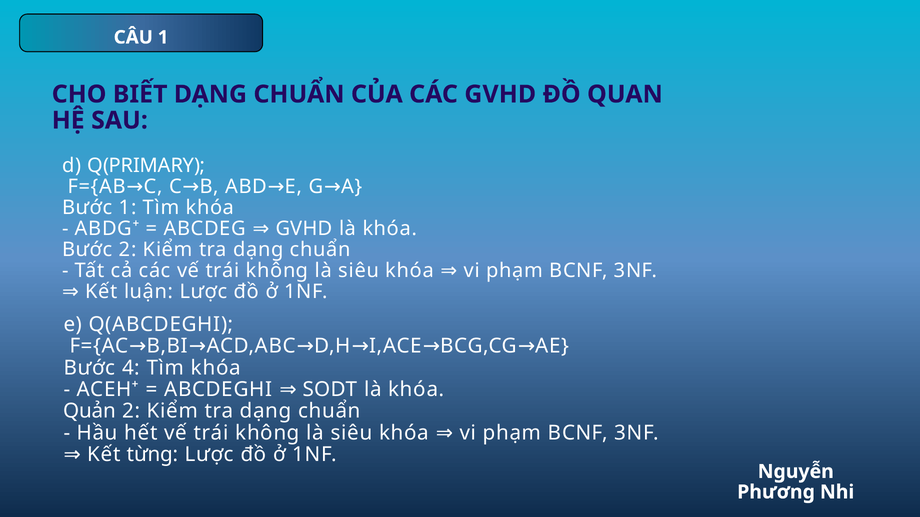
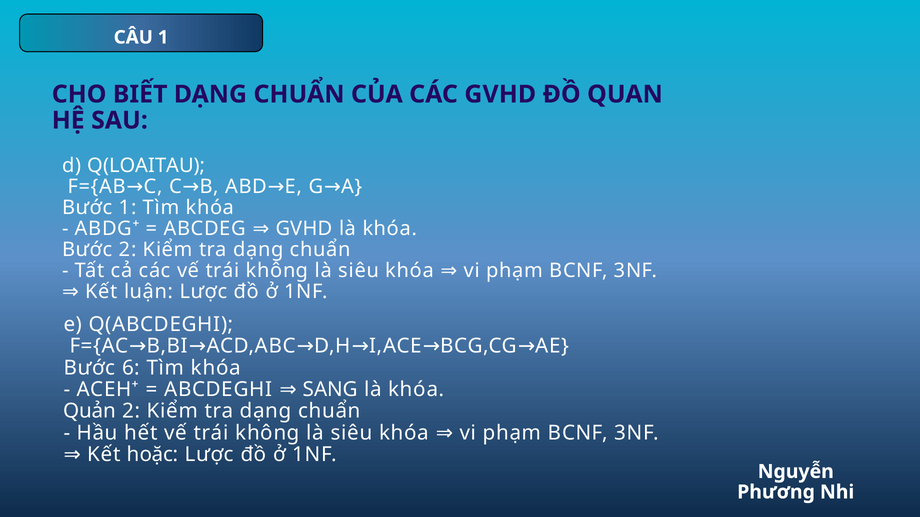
Q(PRIMARY: Q(PRIMARY -> Q(LOAITAU
4: 4 -> 6
SODT: SODT -> SANG
từng: từng -> hoặc
